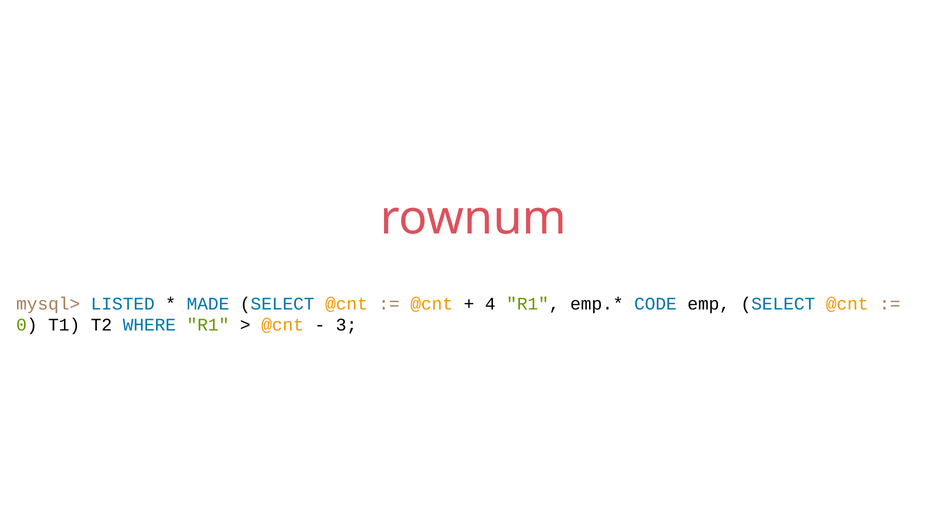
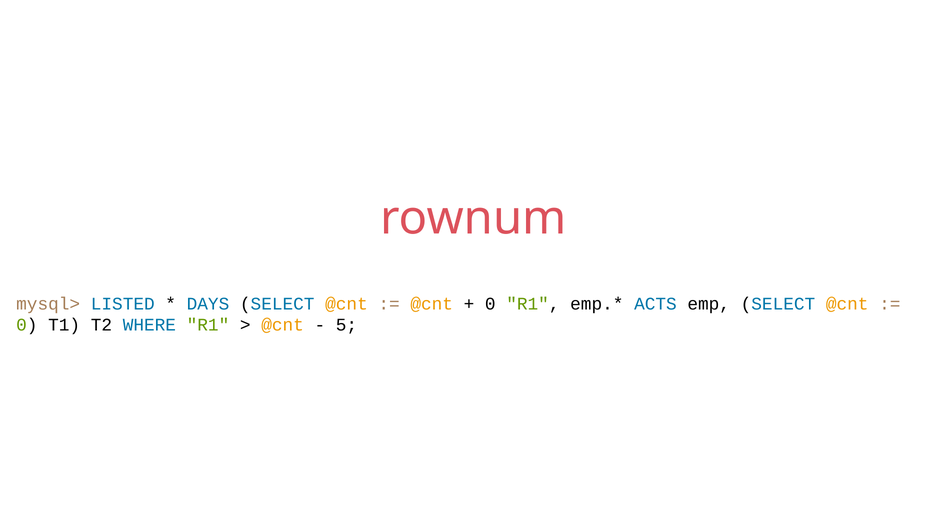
MADE: MADE -> DAYS
4 at (490, 304): 4 -> 0
CODE: CODE -> ACTS
3: 3 -> 5
